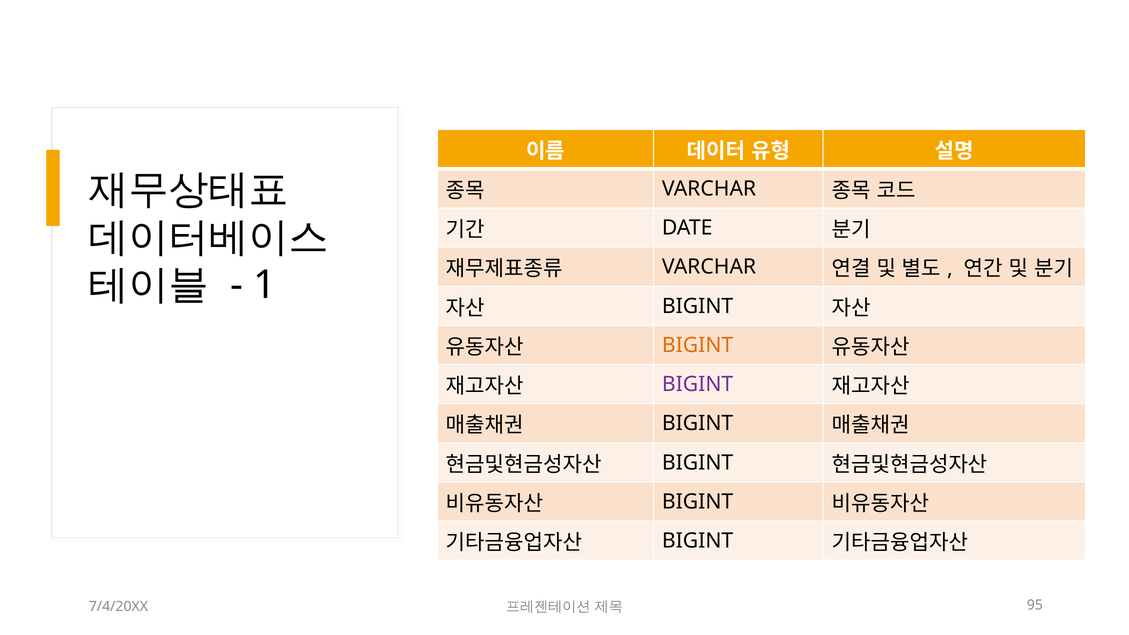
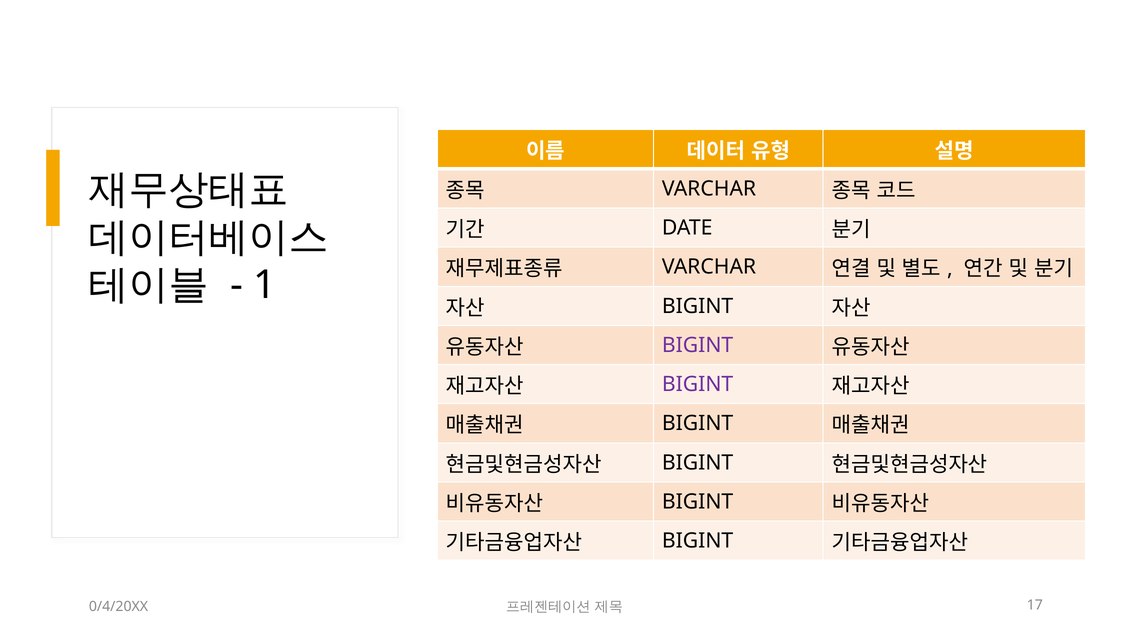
BIGINT at (698, 345) colour: orange -> purple
7/4/20XX: 7/4/20XX -> 0/4/20XX
95: 95 -> 17
